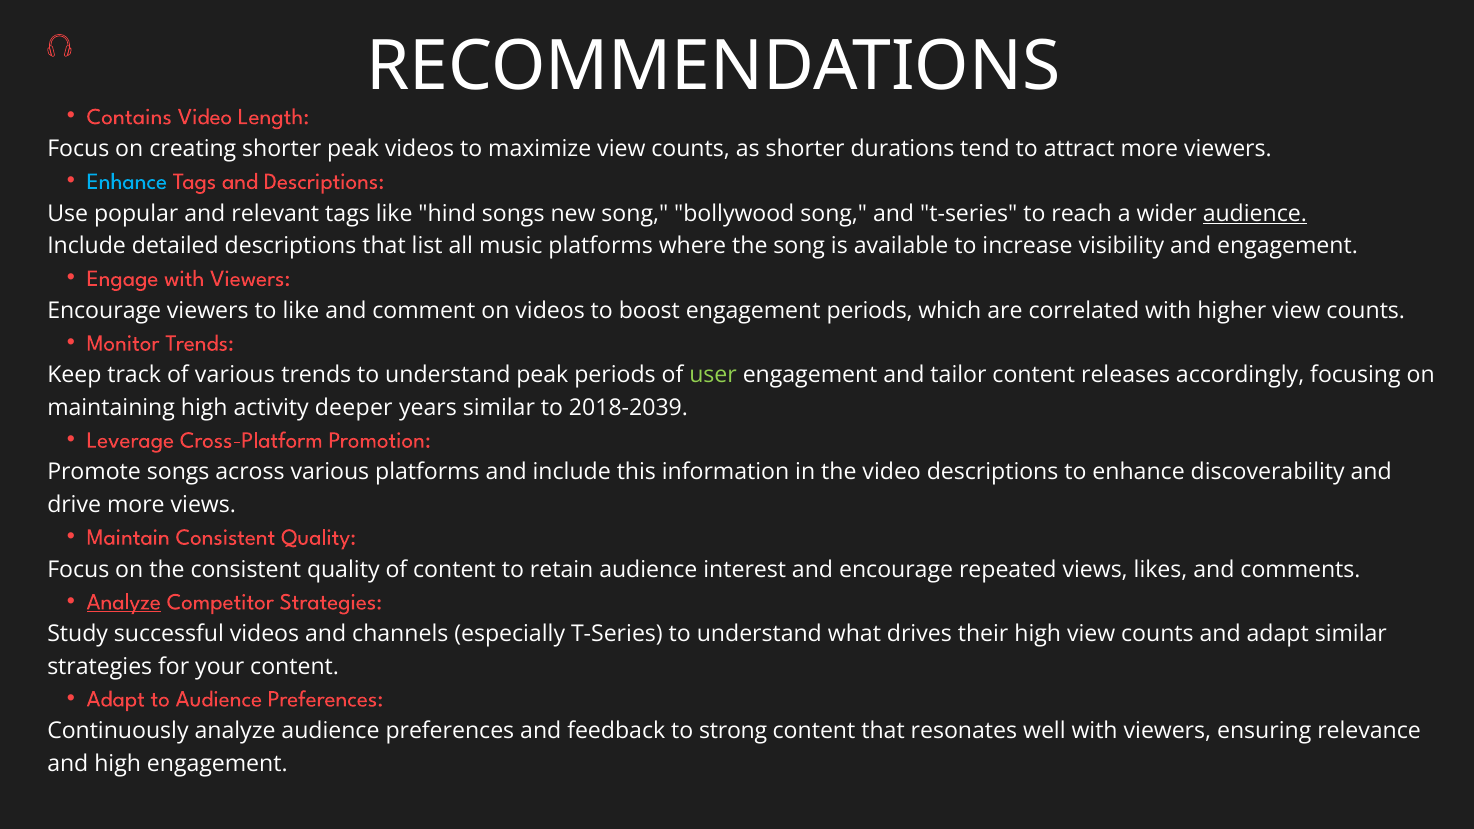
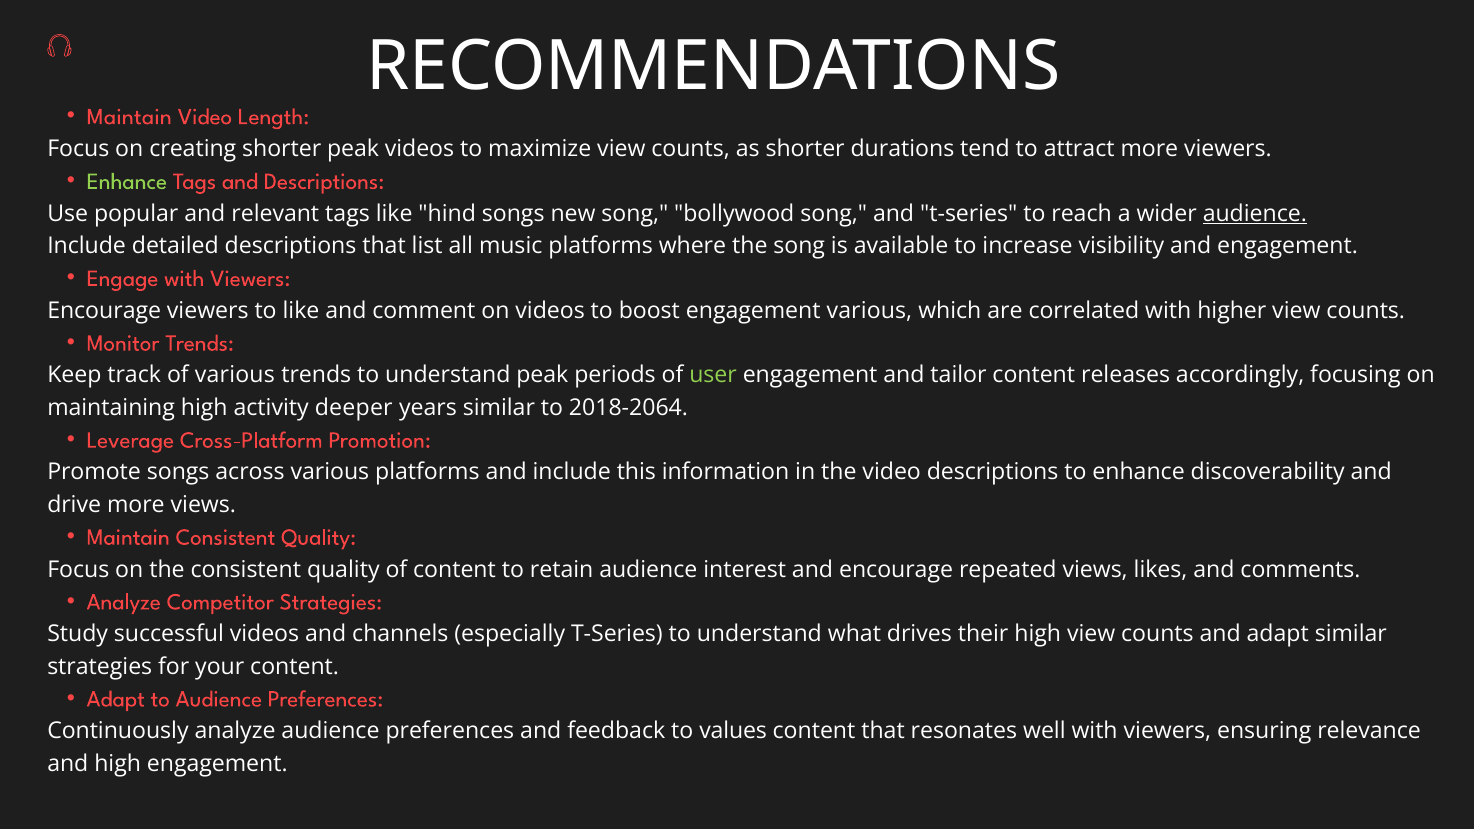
Contains at (129, 117): Contains -> Maintain
Enhance at (127, 181) colour: light blue -> light green
engagement periods: periods -> various
2018-2039: 2018-2039 -> 2018-2064
Analyze at (124, 602) underline: present -> none
strong: strong -> values
